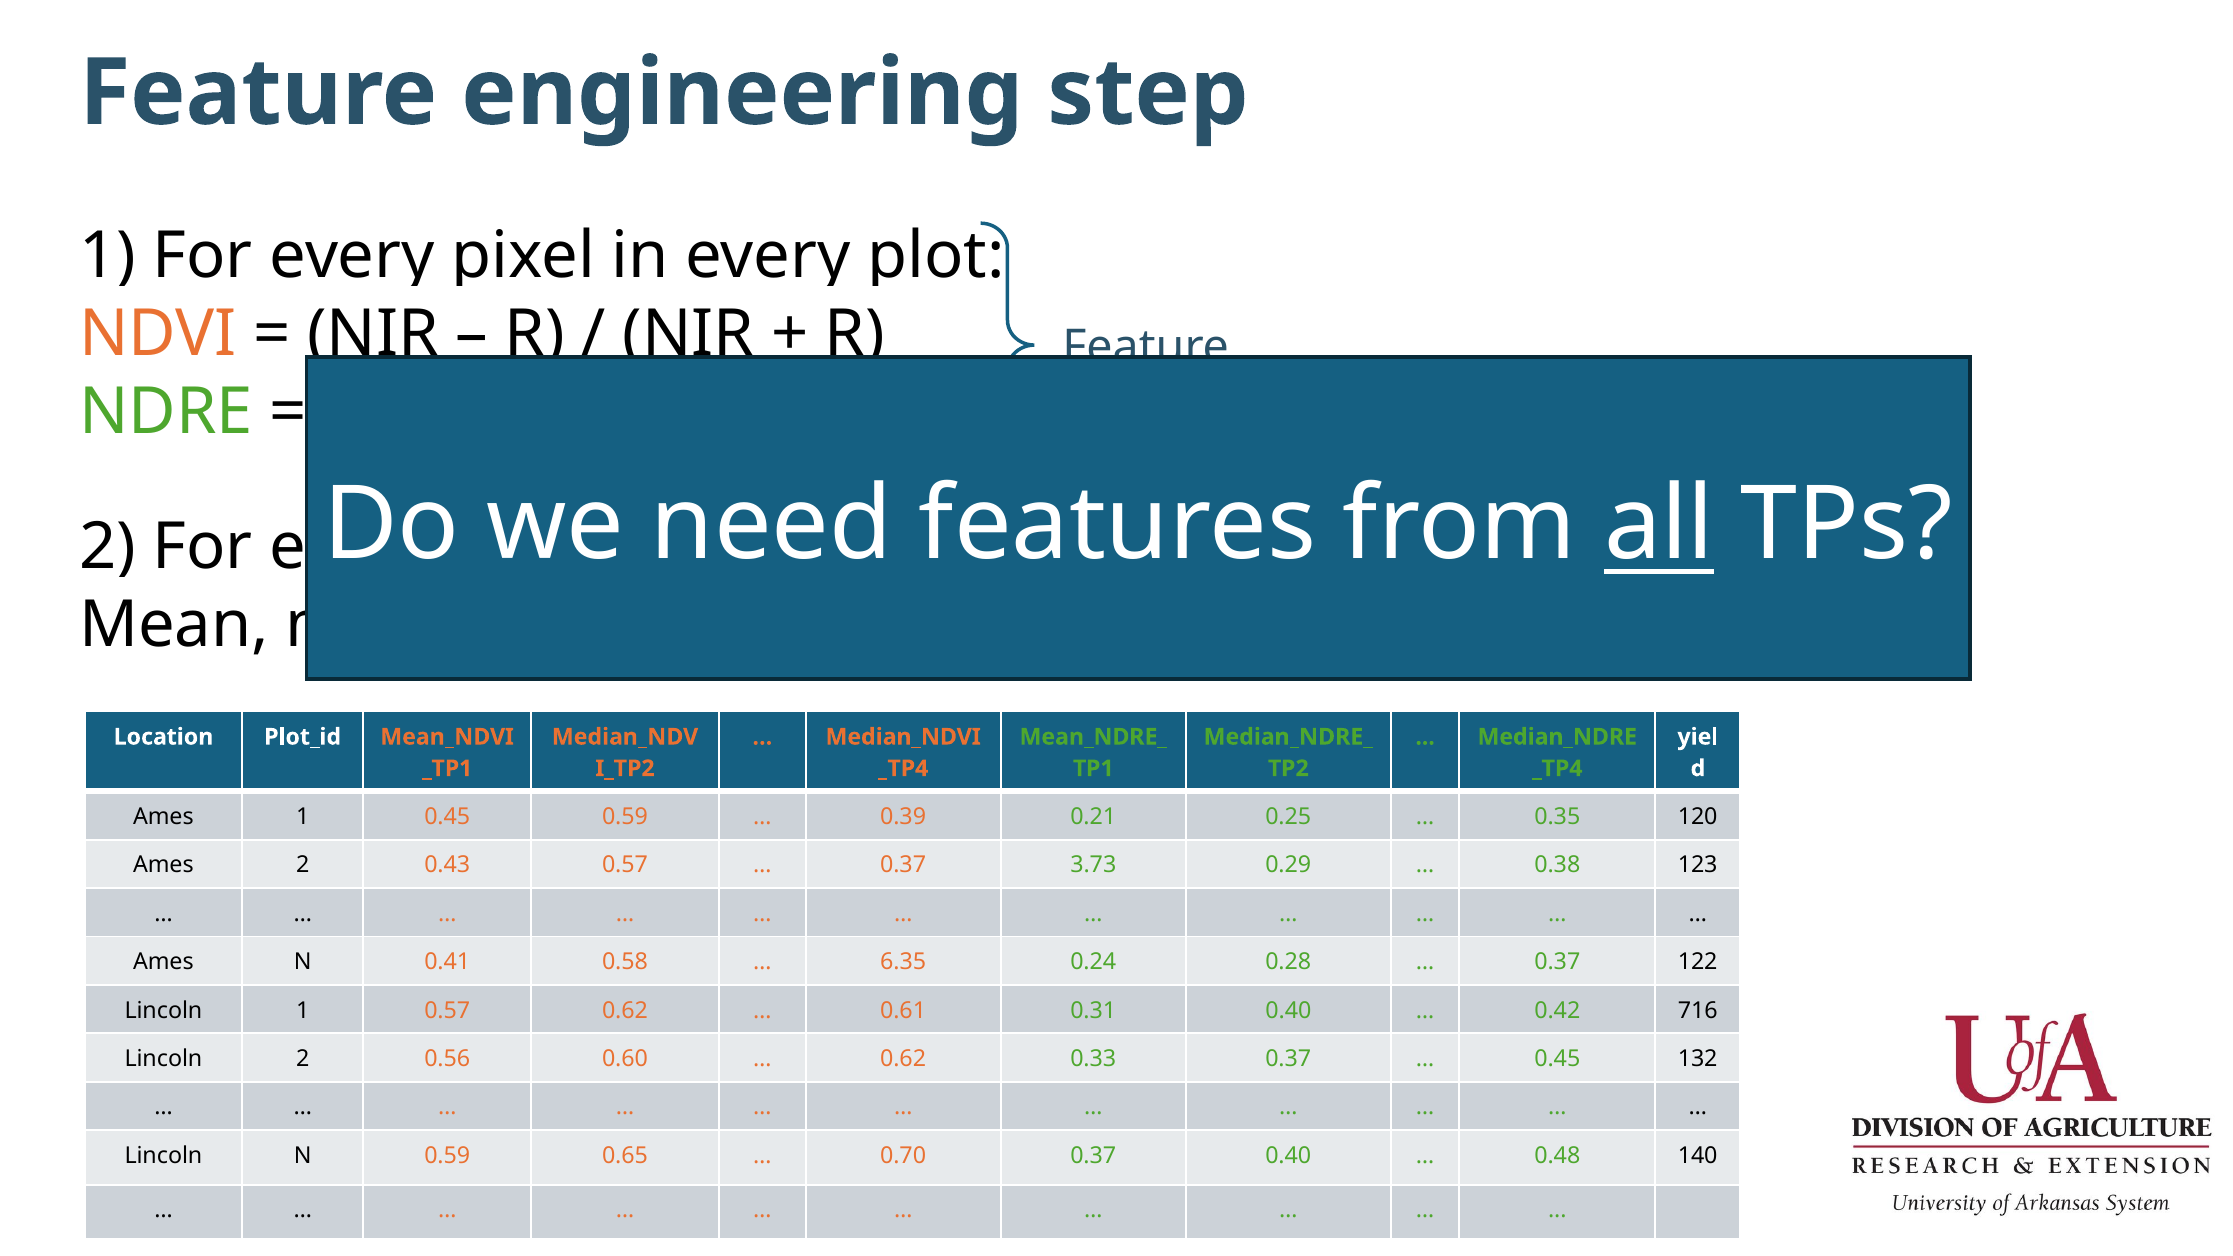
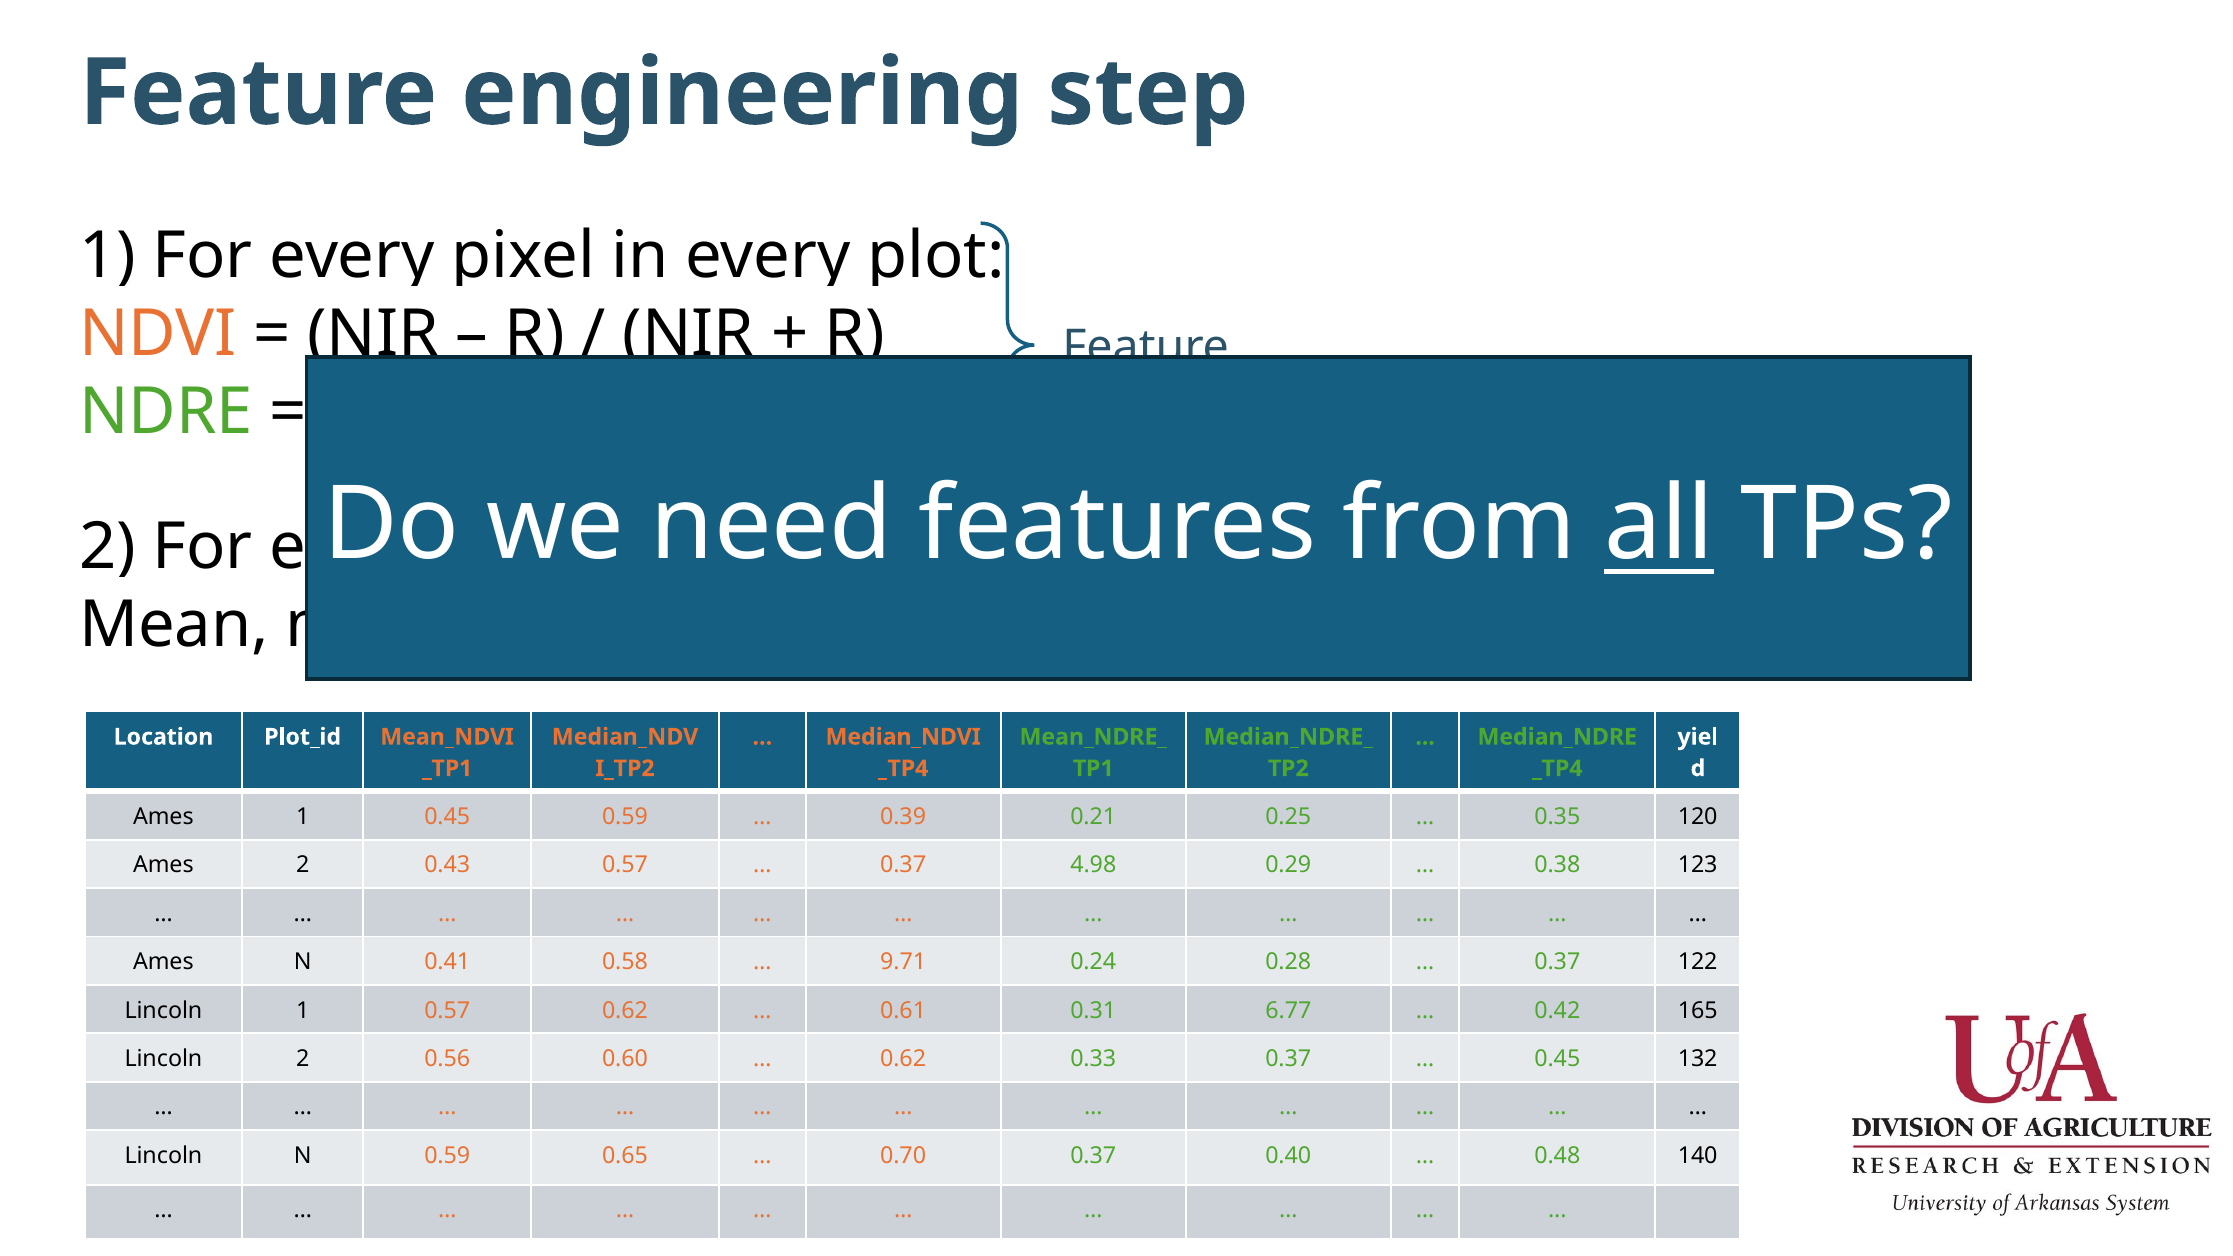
3.73: 3.73 -> 4.98
6.35: 6.35 -> 9.71
0.31 0.40: 0.40 -> 6.77
716: 716 -> 165
